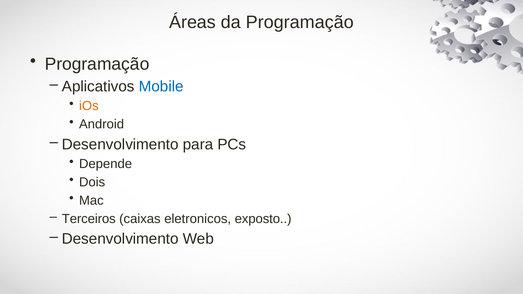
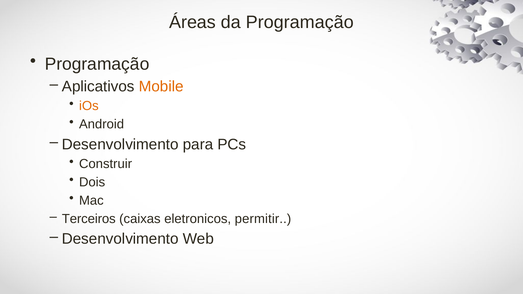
Mobile colour: blue -> orange
Depende: Depende -> Construir
exposto: exposto -> permitir
